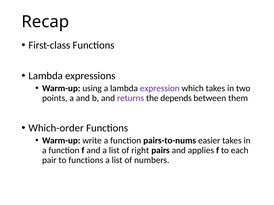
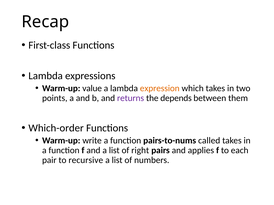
using: using -> value
expression colour: purple -> orange
easier: easier -> called
to functions: functions -> recursive
